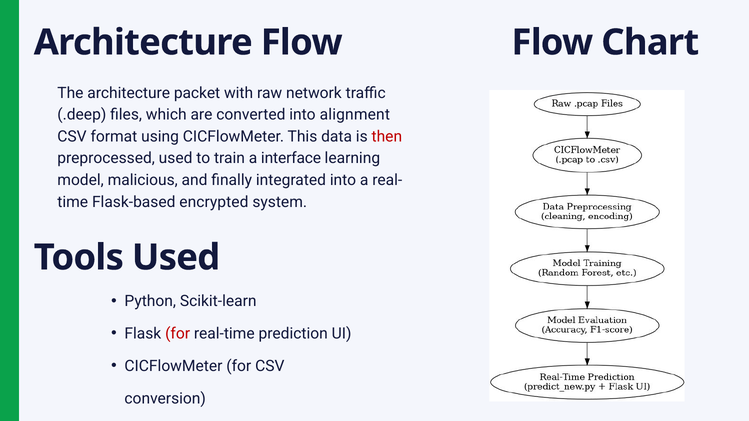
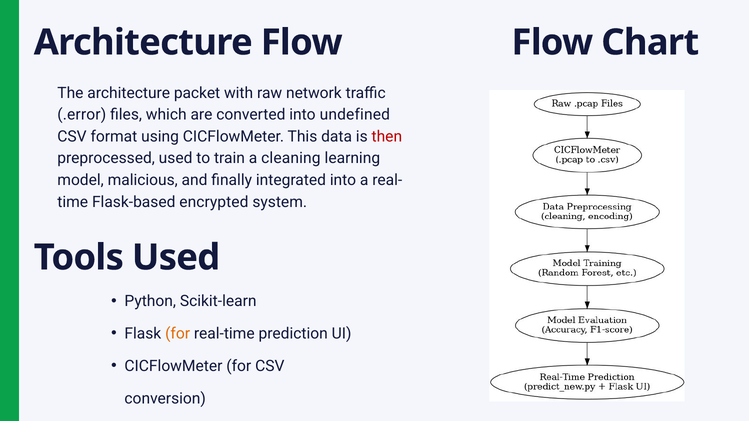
.deep: .deep -> .error
alignment: alignment -> undefined
interface: interface -> cleaning
for at (178, 334) colour: red -> orange
